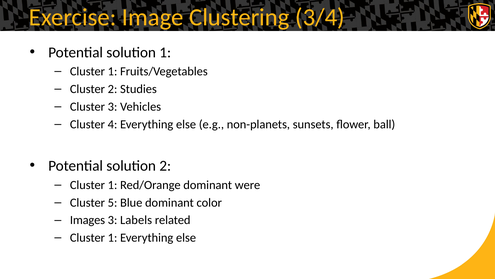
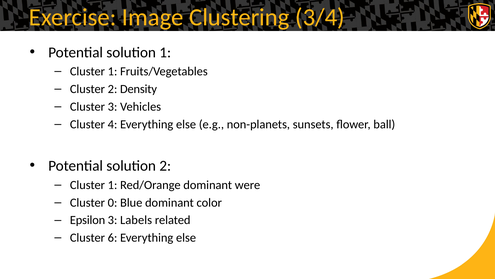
Studies: Studies -> Density
5: 5 -> 0
Images: Images -> Epsilon
1 at (113, 237): 1 -> 6
